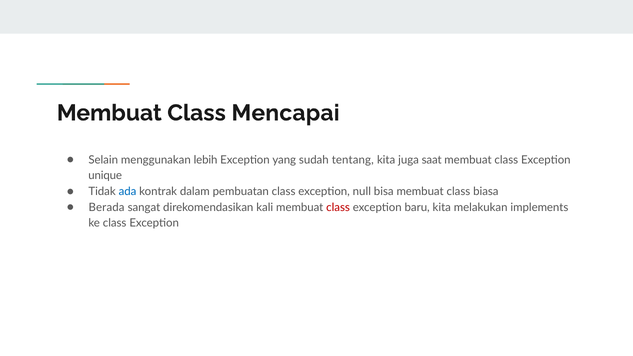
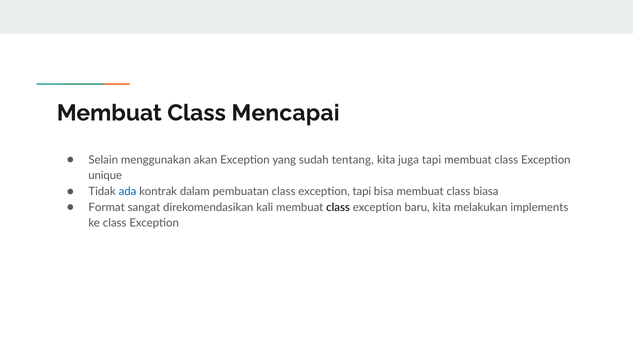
lebih: lebih -> akan
juga saat: saat -> tapi
exception null: null -> tapi
Berada: Berada -> Format
class at (338, 207) colour: red -> black
